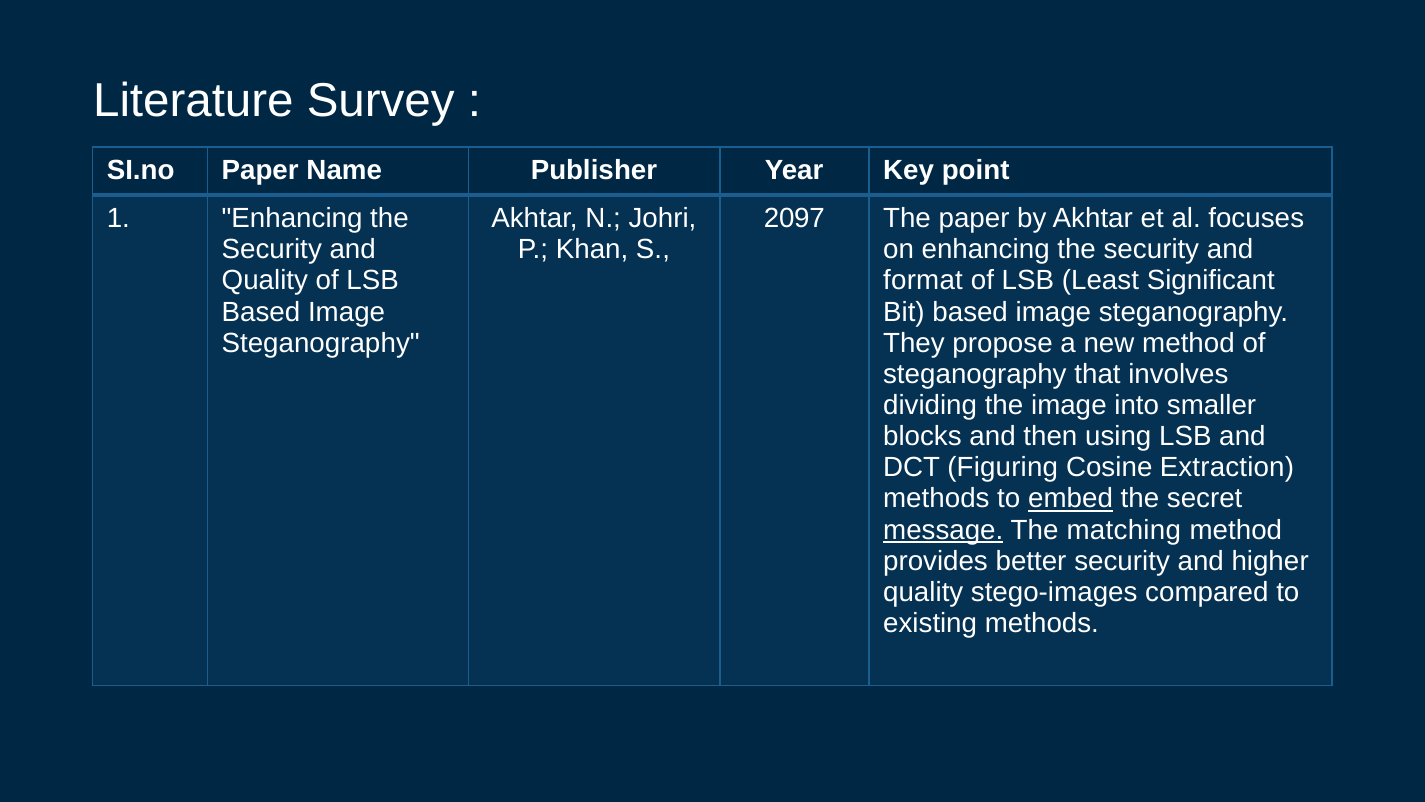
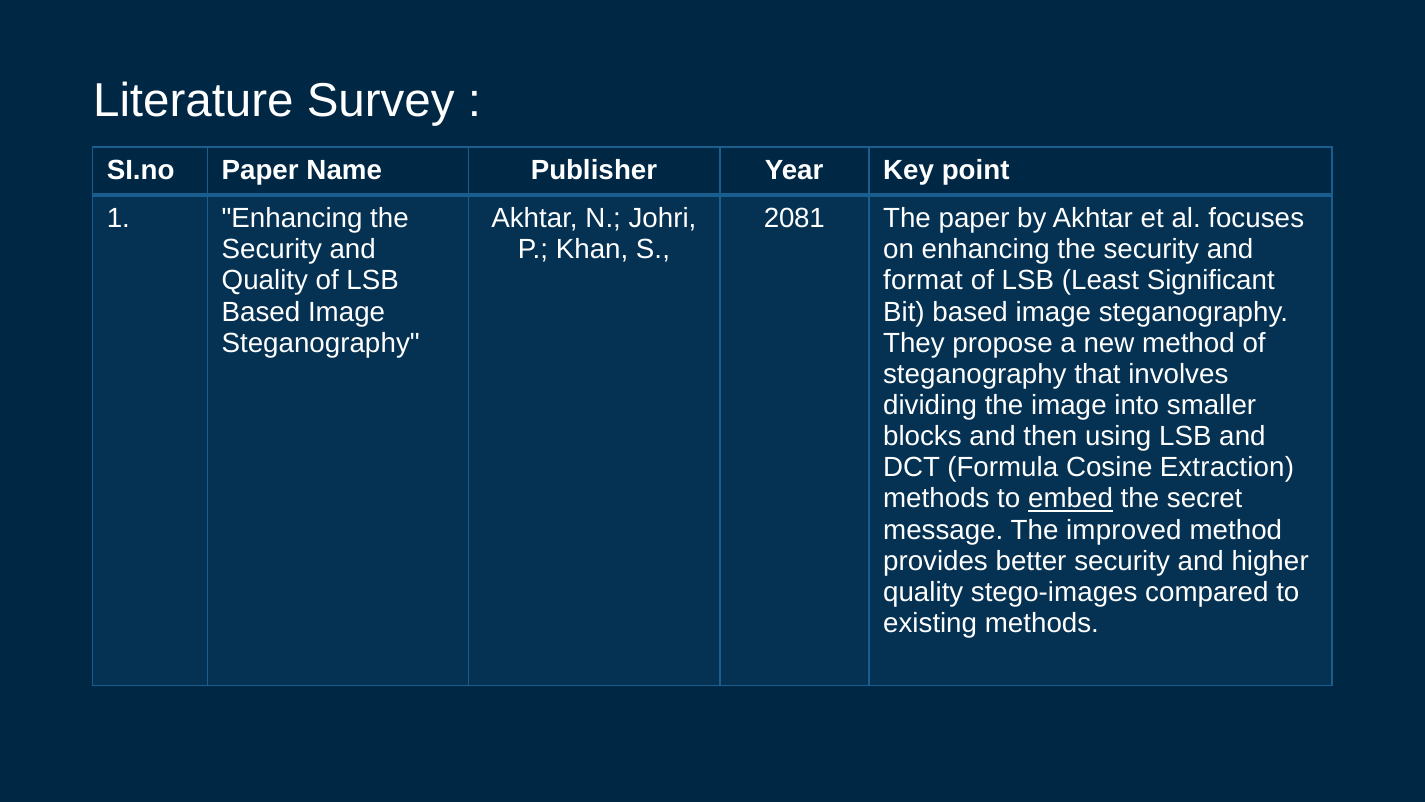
2097: 2097 -> 2081
Figuring: Figuring -> Formula
message underline: present -> none
matching: matching -> improved
